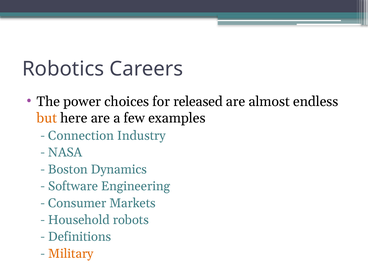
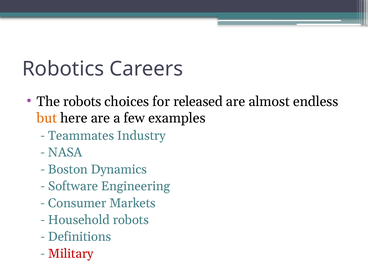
The power: power -> robots
Connection: Connection -> Teammates
Military colour: orange -> red
